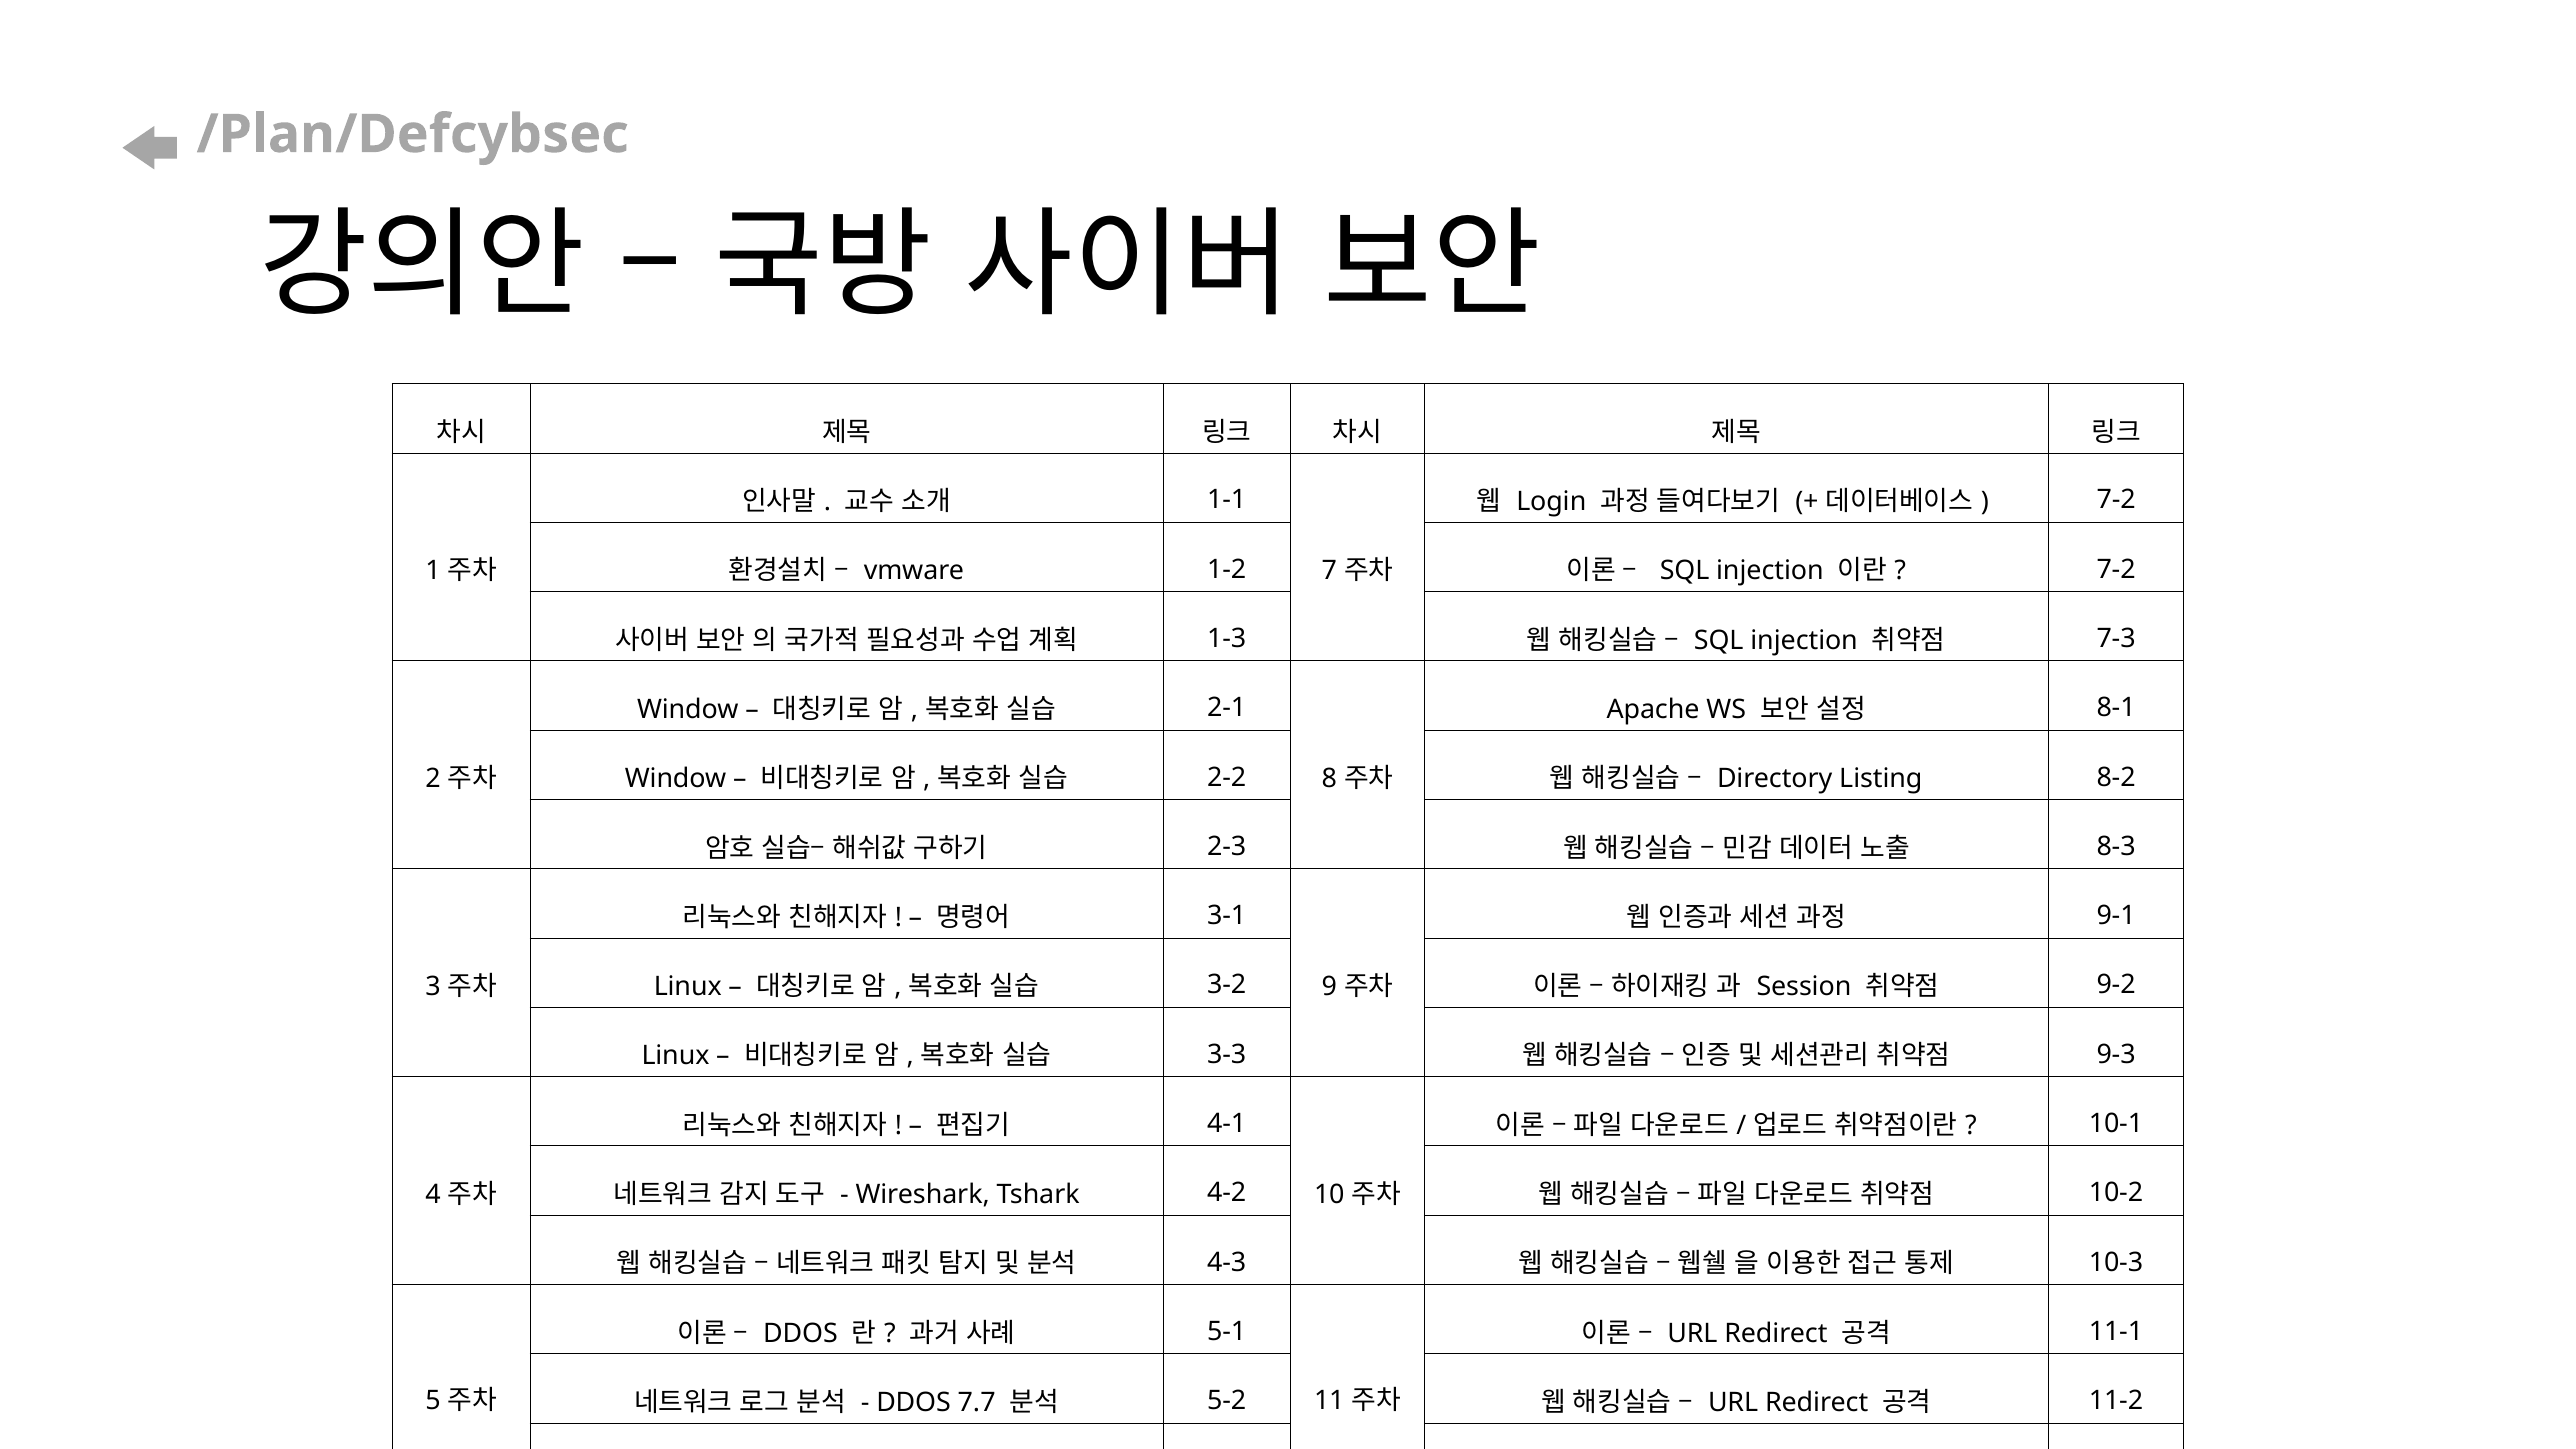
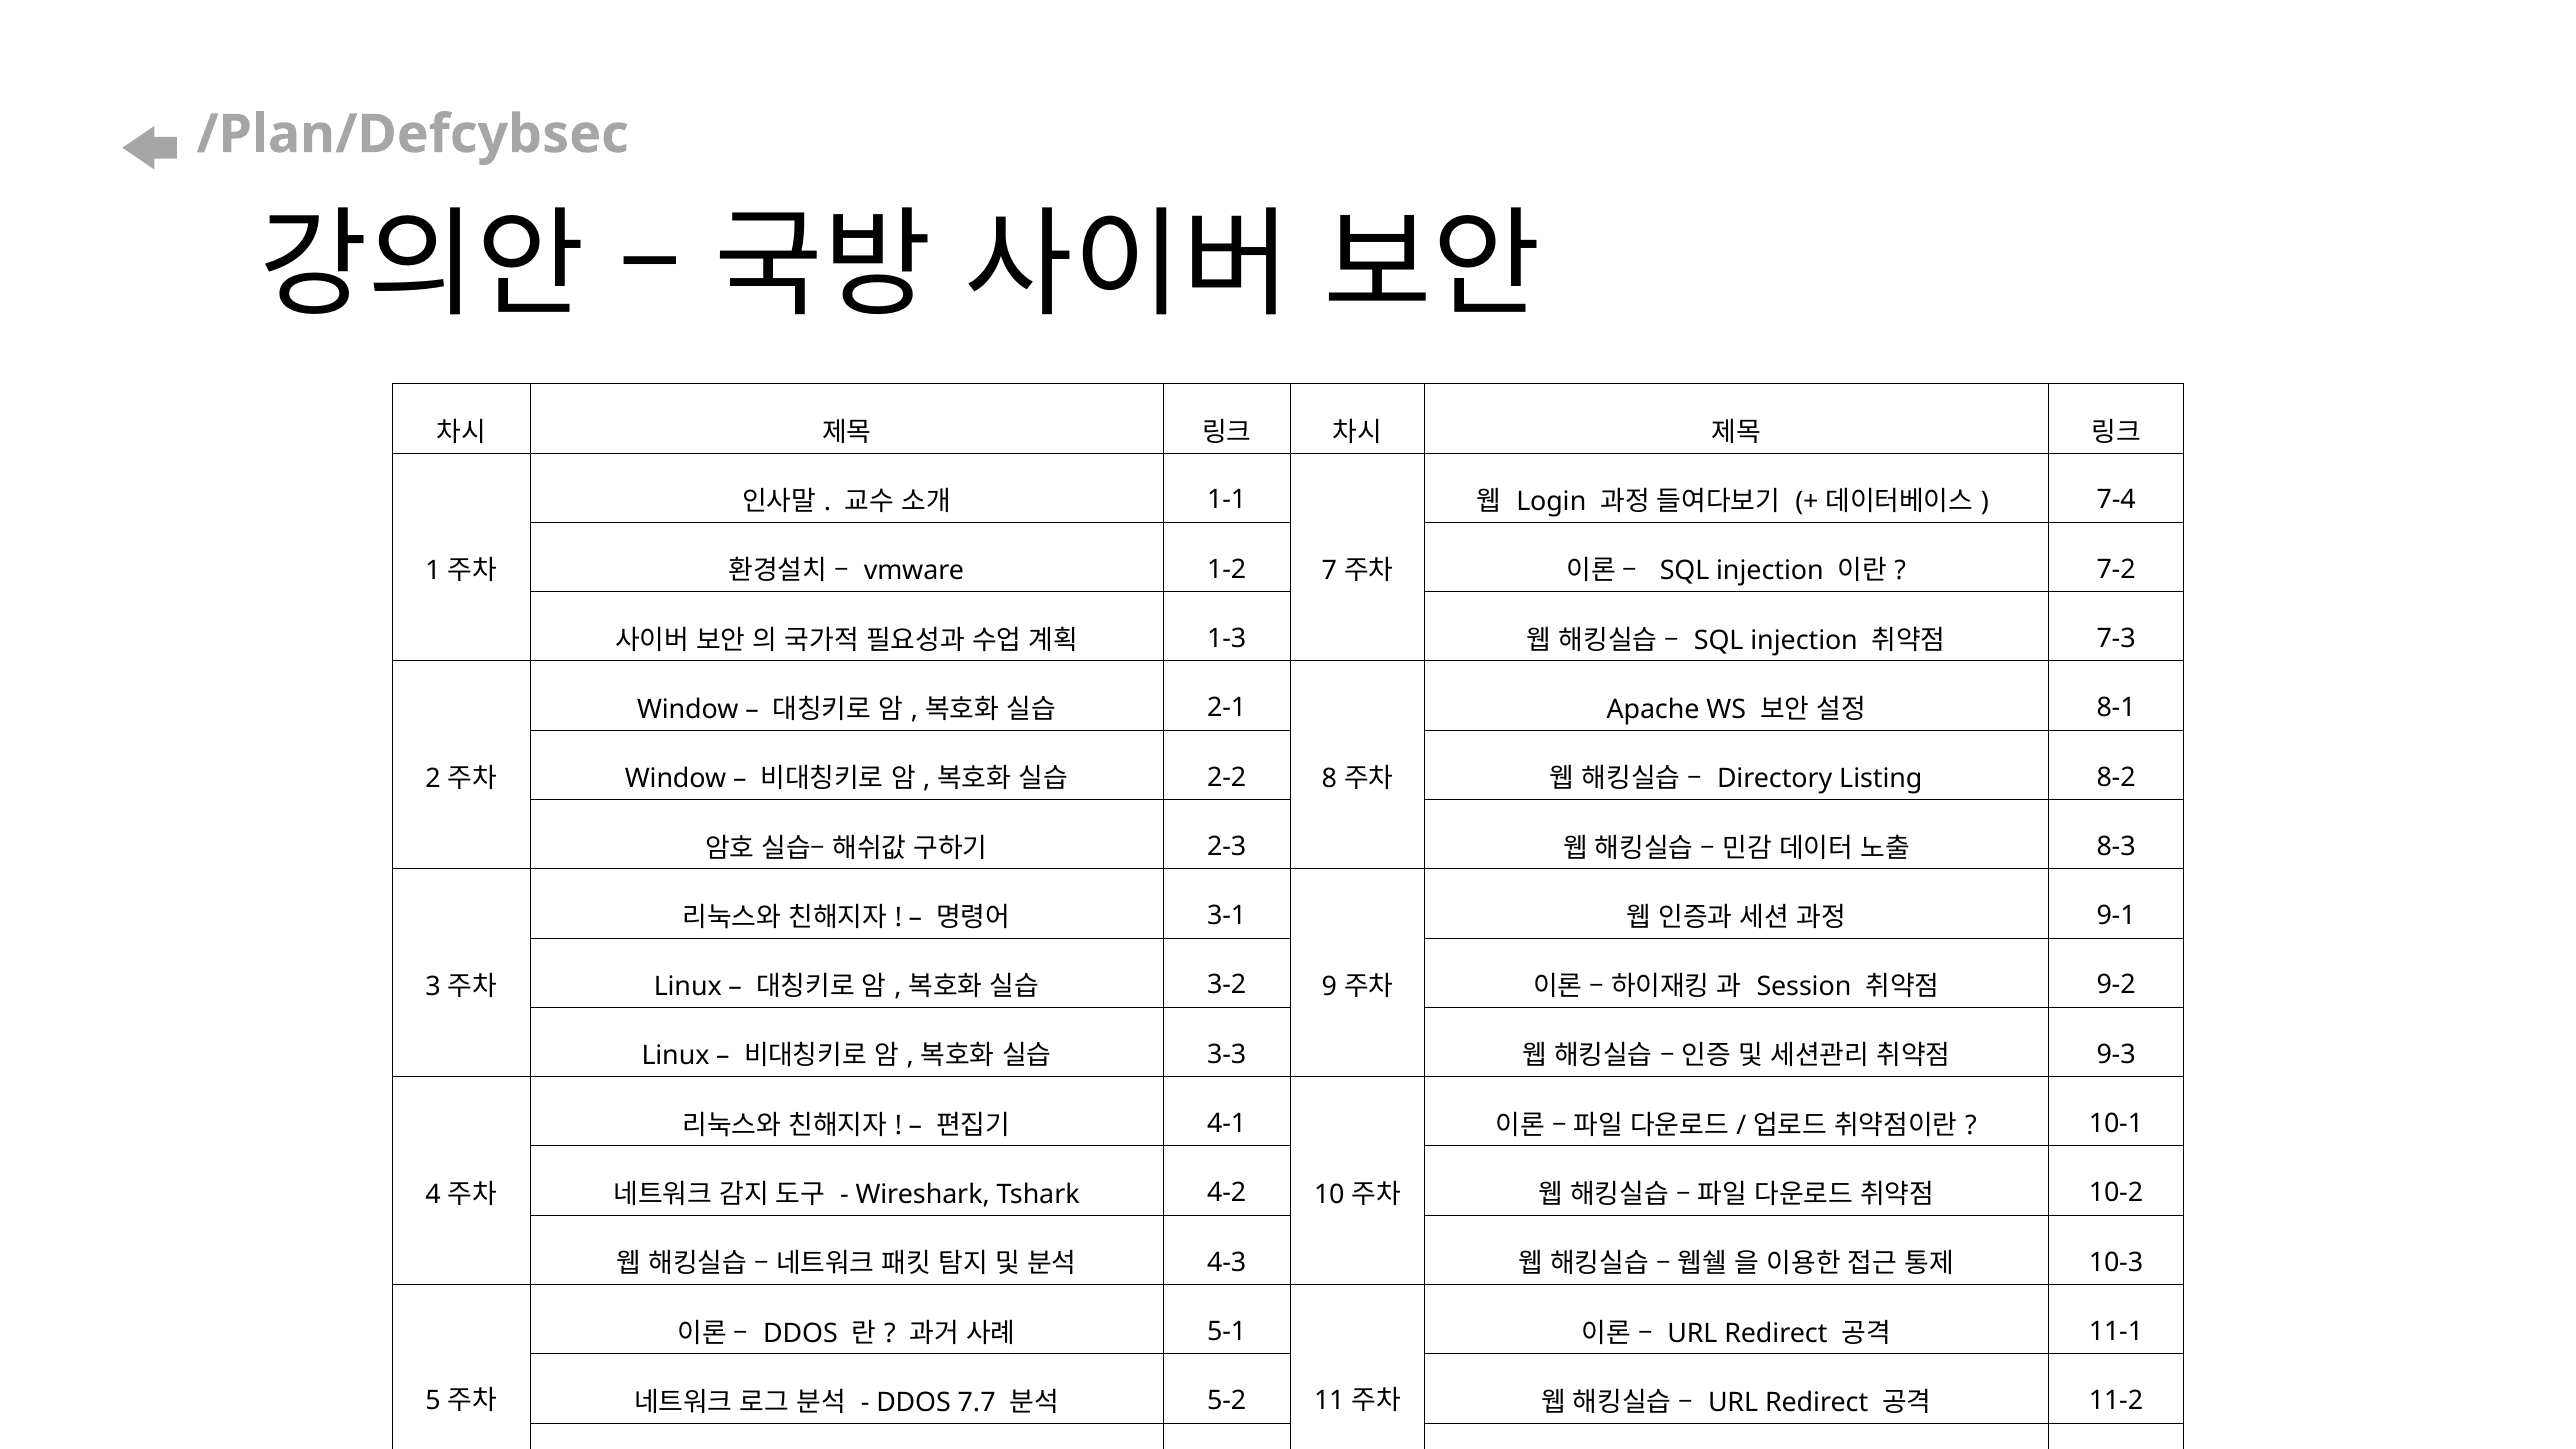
7-2 at (2116, 500): 7-2 -> 7-4
